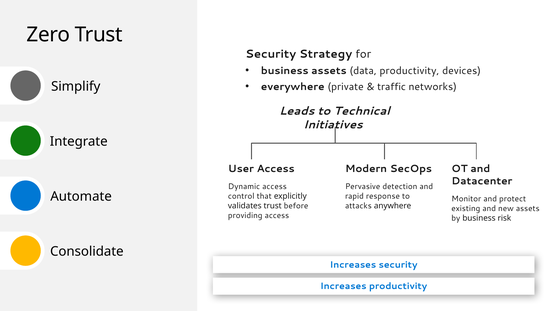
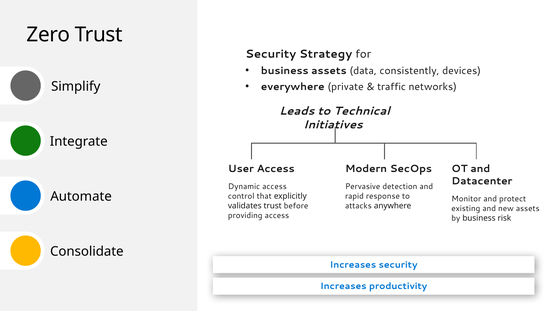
data productivity: productivity -> consistently
